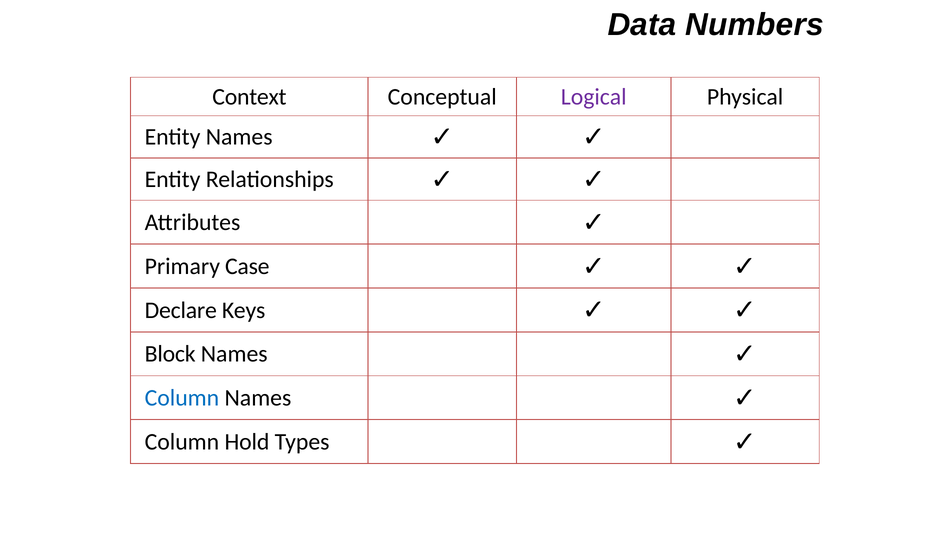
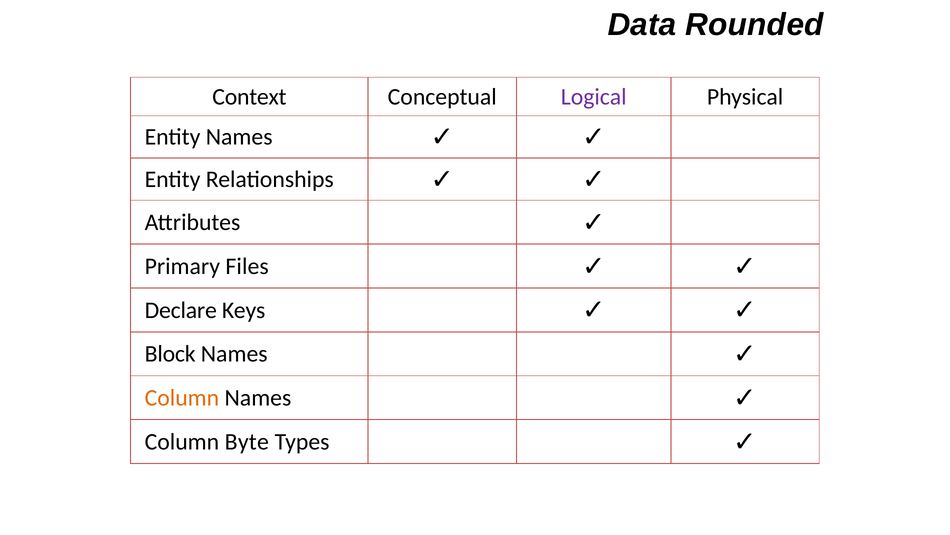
Numbers: Numbers -> Rounded
Case: Case -> Files
Column at (182, 397) colour: blue -> orange
Hold: Hold -> Byte
